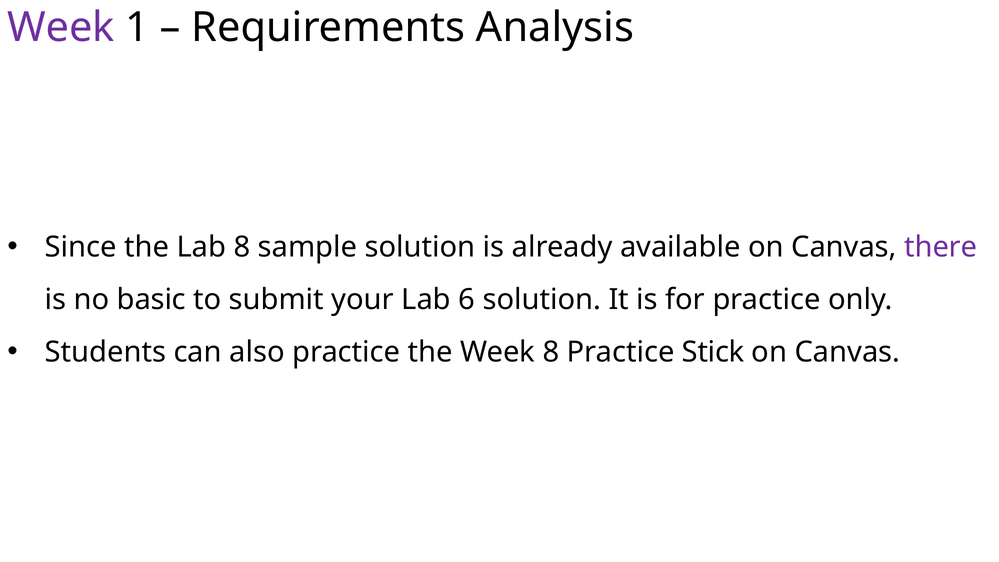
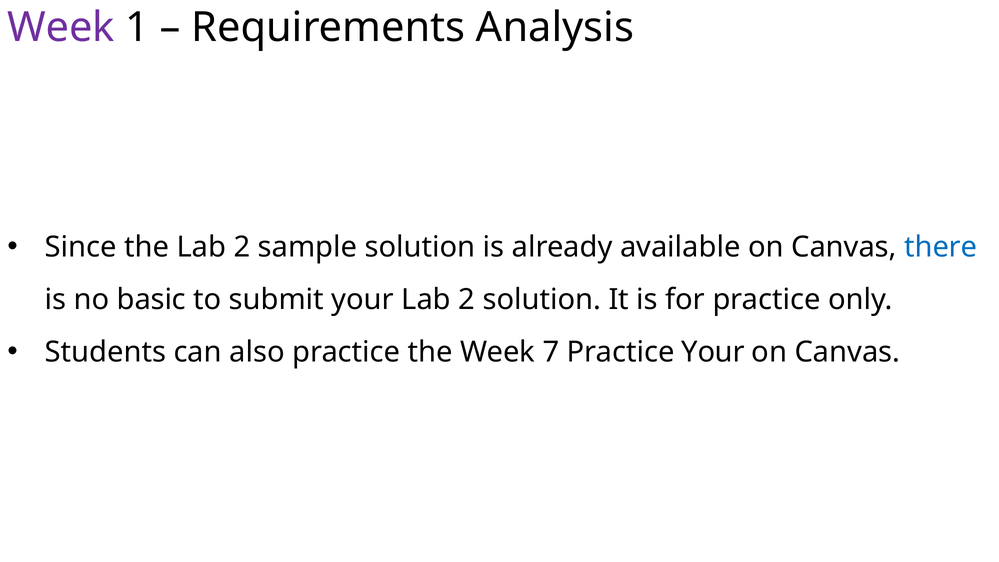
the Lab 8: 8 -> 2
there colour: purple -> blue
your Lab 6: 6 -> 2
Week 8: 8 -> 7
Practice Stick: Stick -> Your
